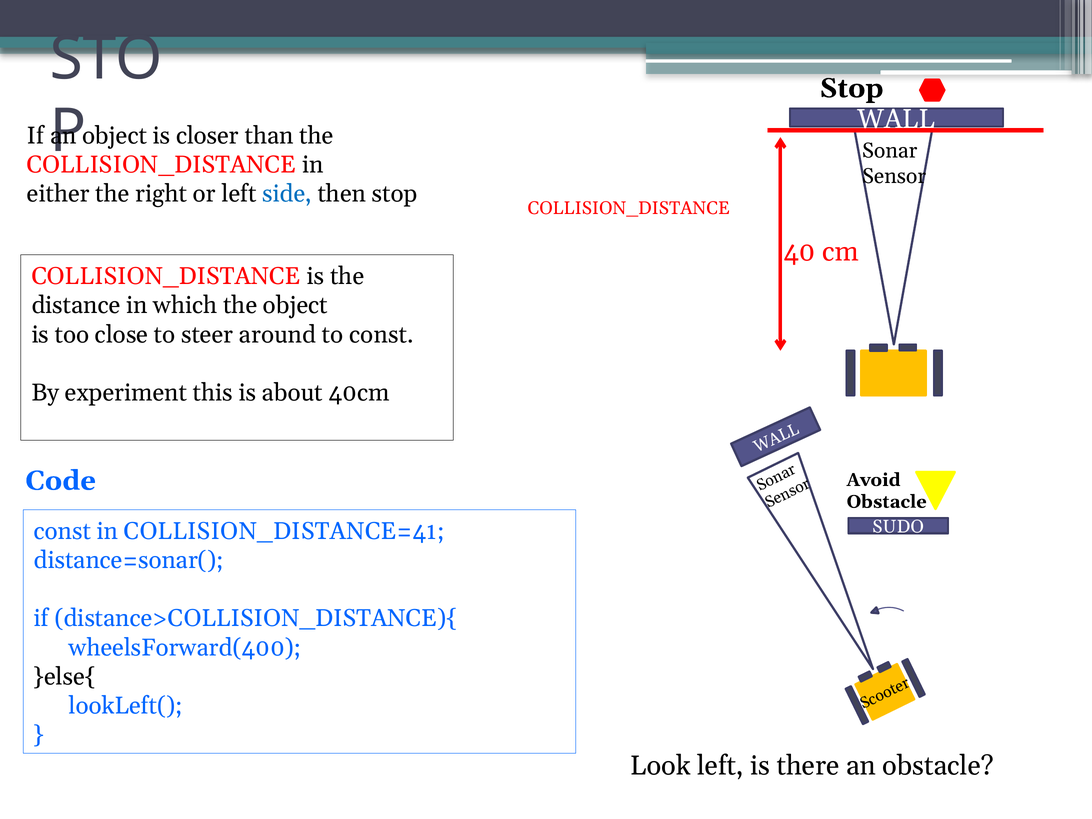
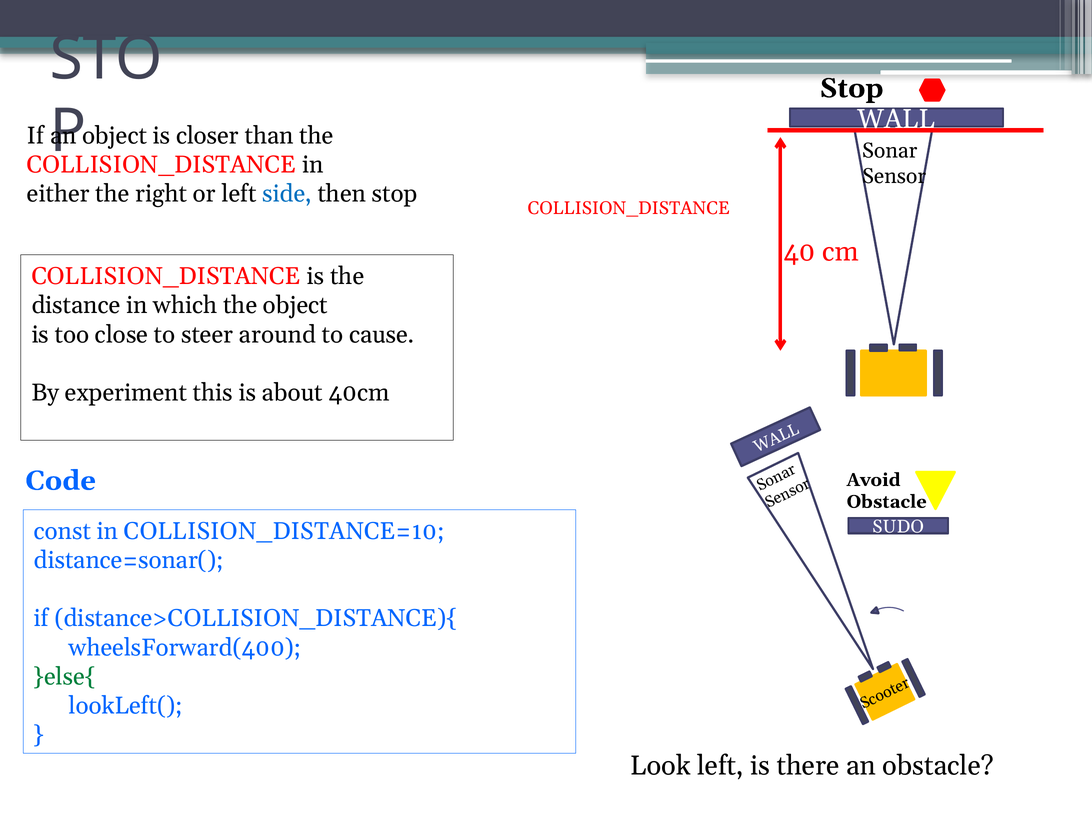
to const: const -> cause
COLLISION_DISTANCE=41: COLLISION_DISTANCE=41 -> COLLISION_DISTANCE=10
}else{ colour: black -> green
